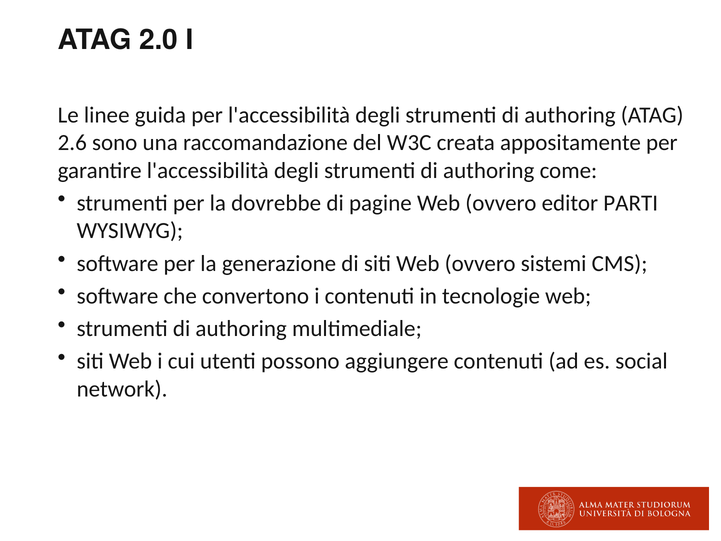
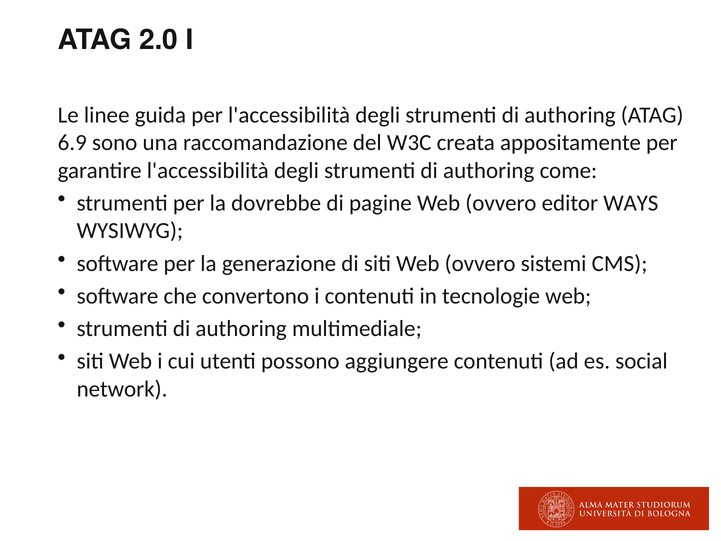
2.6: 2.6 -> 6.9
PARTI: PARTI -> WAYS
